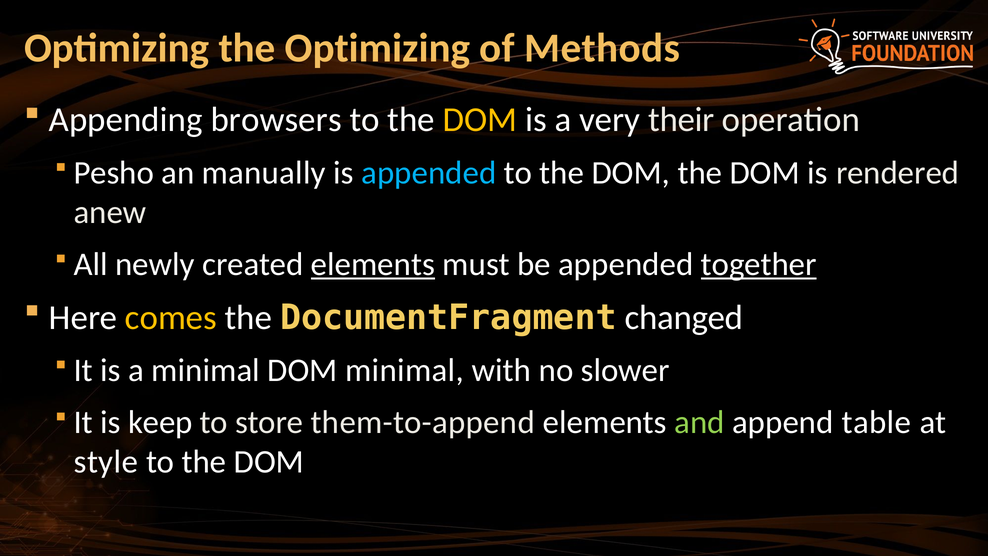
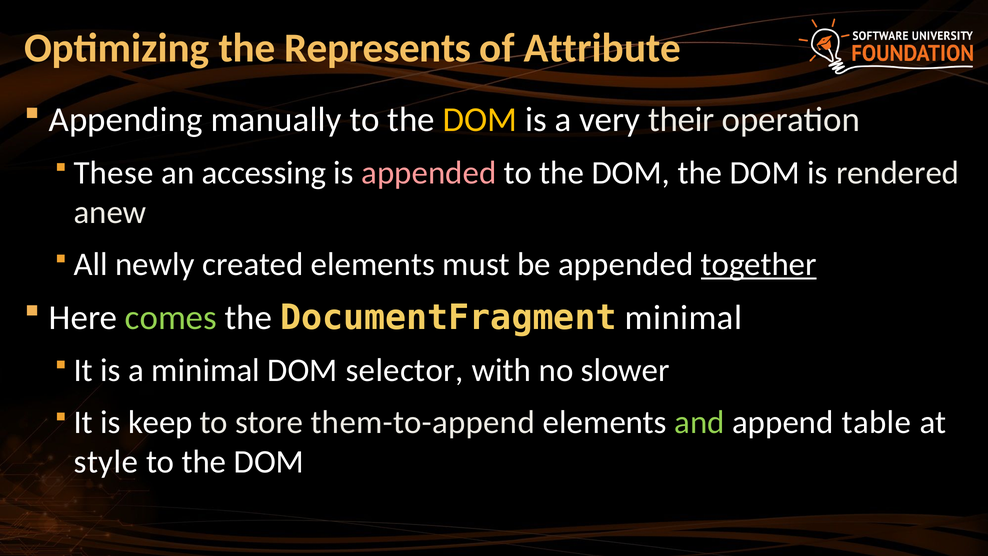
the Optimizing: Optimizing -> Represents
Methods: Methods -> Attribute
browsers: browsers -> manually
Pesho: Pesho -> These
manually: manually -> accessing
appended at (429, 173) colour: light blue -> pink
elements at (373, 264) underline: present -> none
comes colour: yellow -> light green
DocumentFragment changed: changed -> minimal
DOM minimal: minimal -> selector
